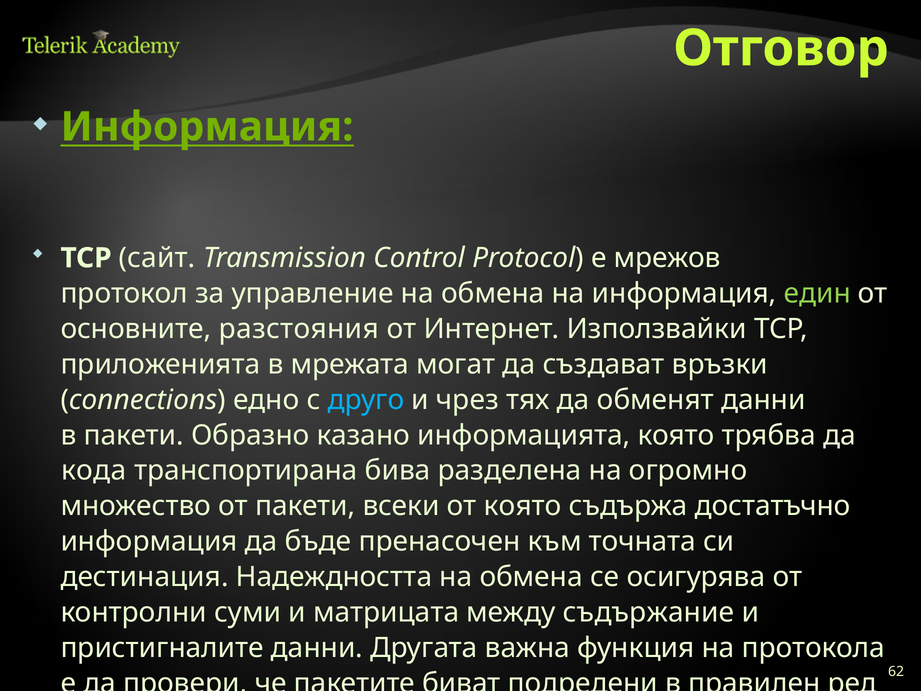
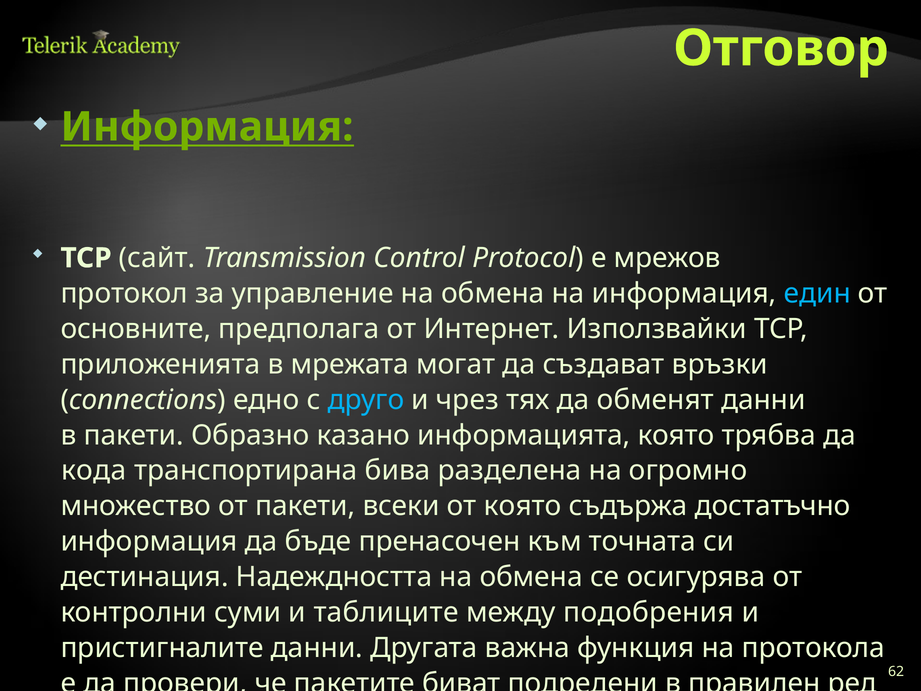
един colour: light green -> light blue
разстояния: разстояния -> предполага
матрицата: матрицата -> таблиците
съдържание: съдържание -> подобрения
